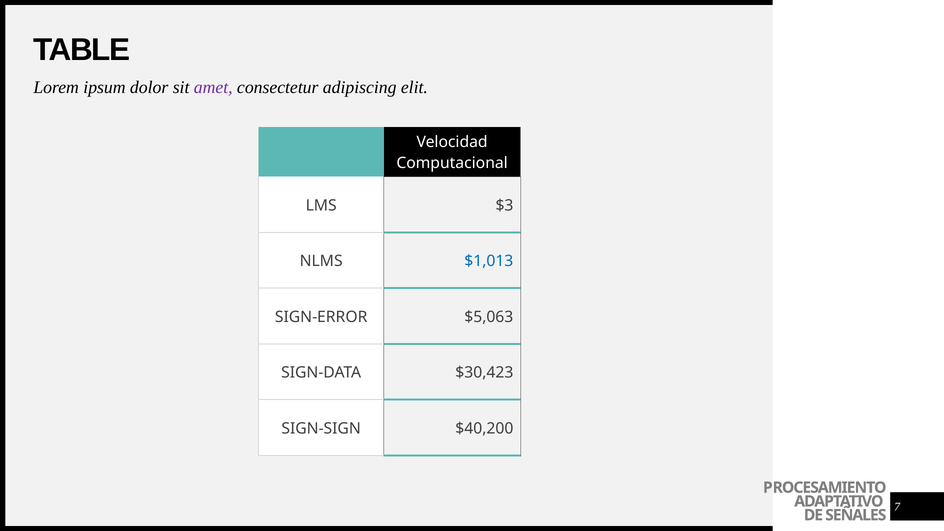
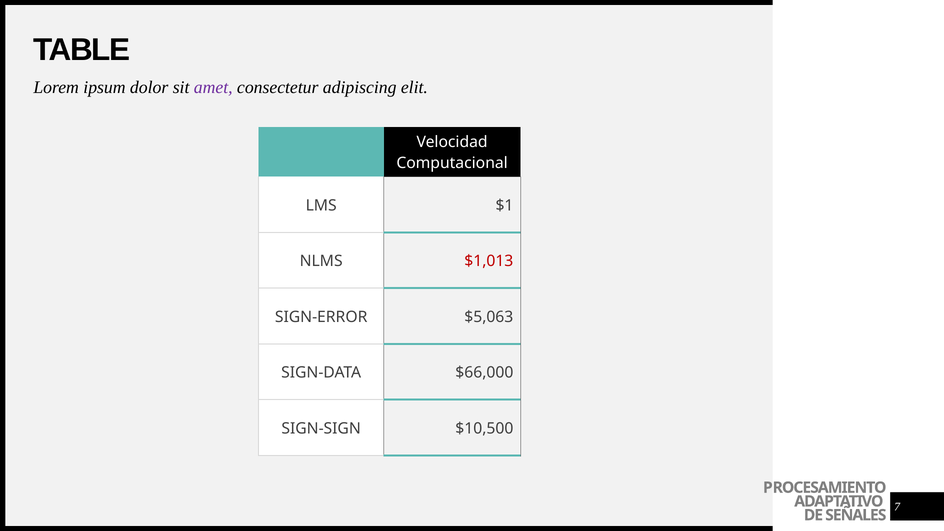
$3: $3 -> $1
$1,013 colour: blue -> red
$30,423: $30,423 -> $66,000
$40,200: $40,200 -> $10,500
